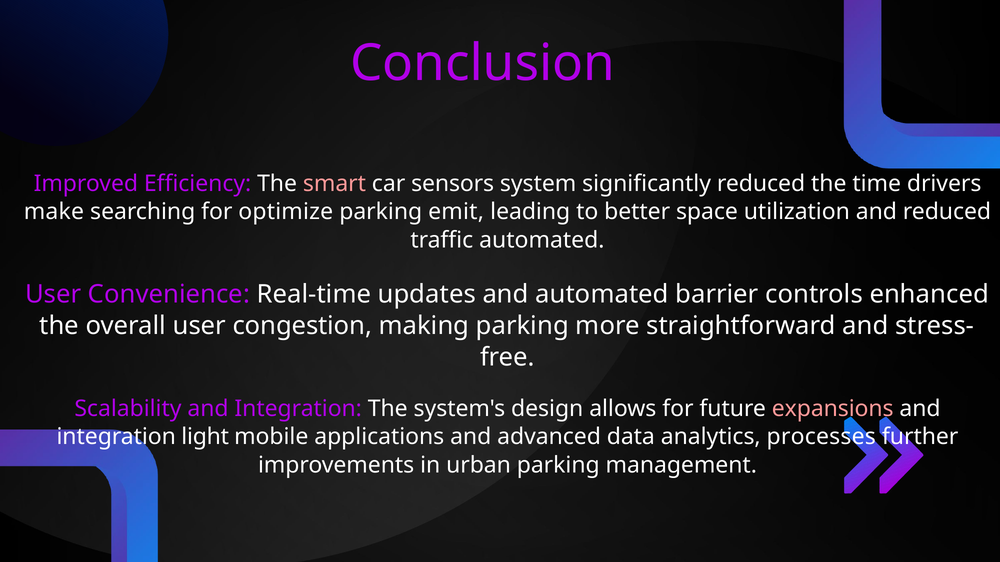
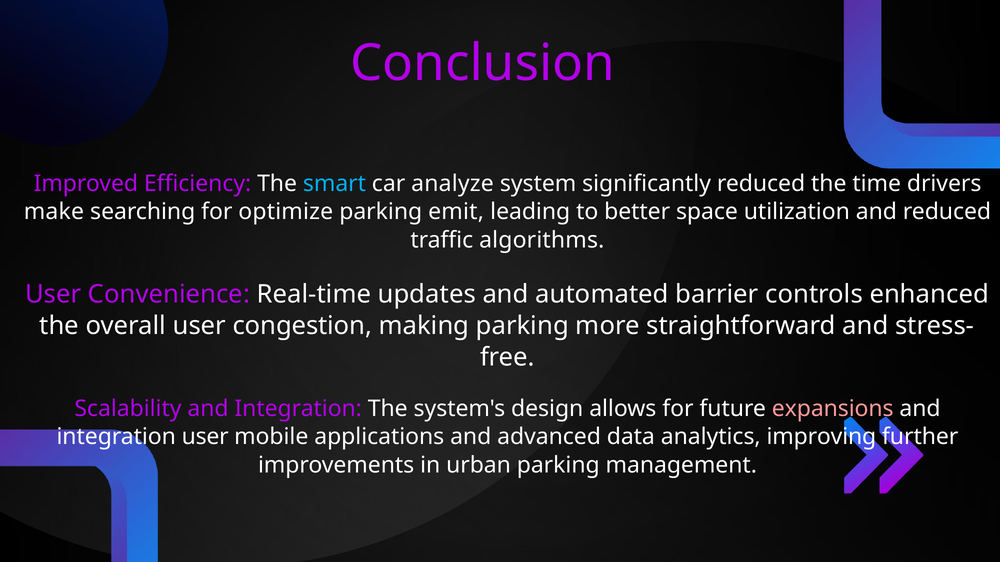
smart colour: pink -> light blue
sensors: sensors -> analyze
traffic automated: automated -> algorithms
integration light: light -> user
processes: processes -> improving
